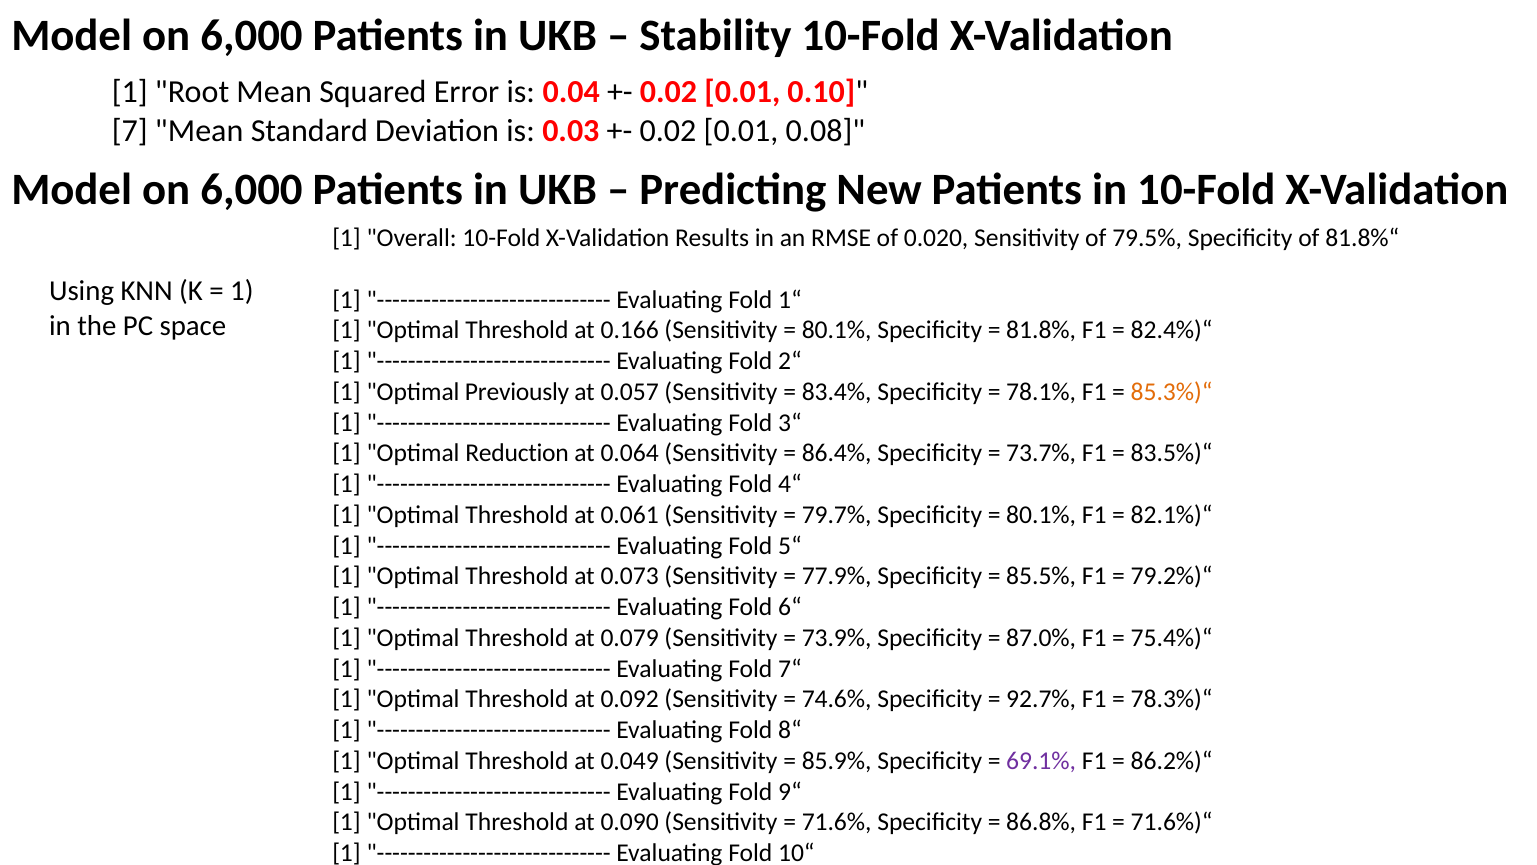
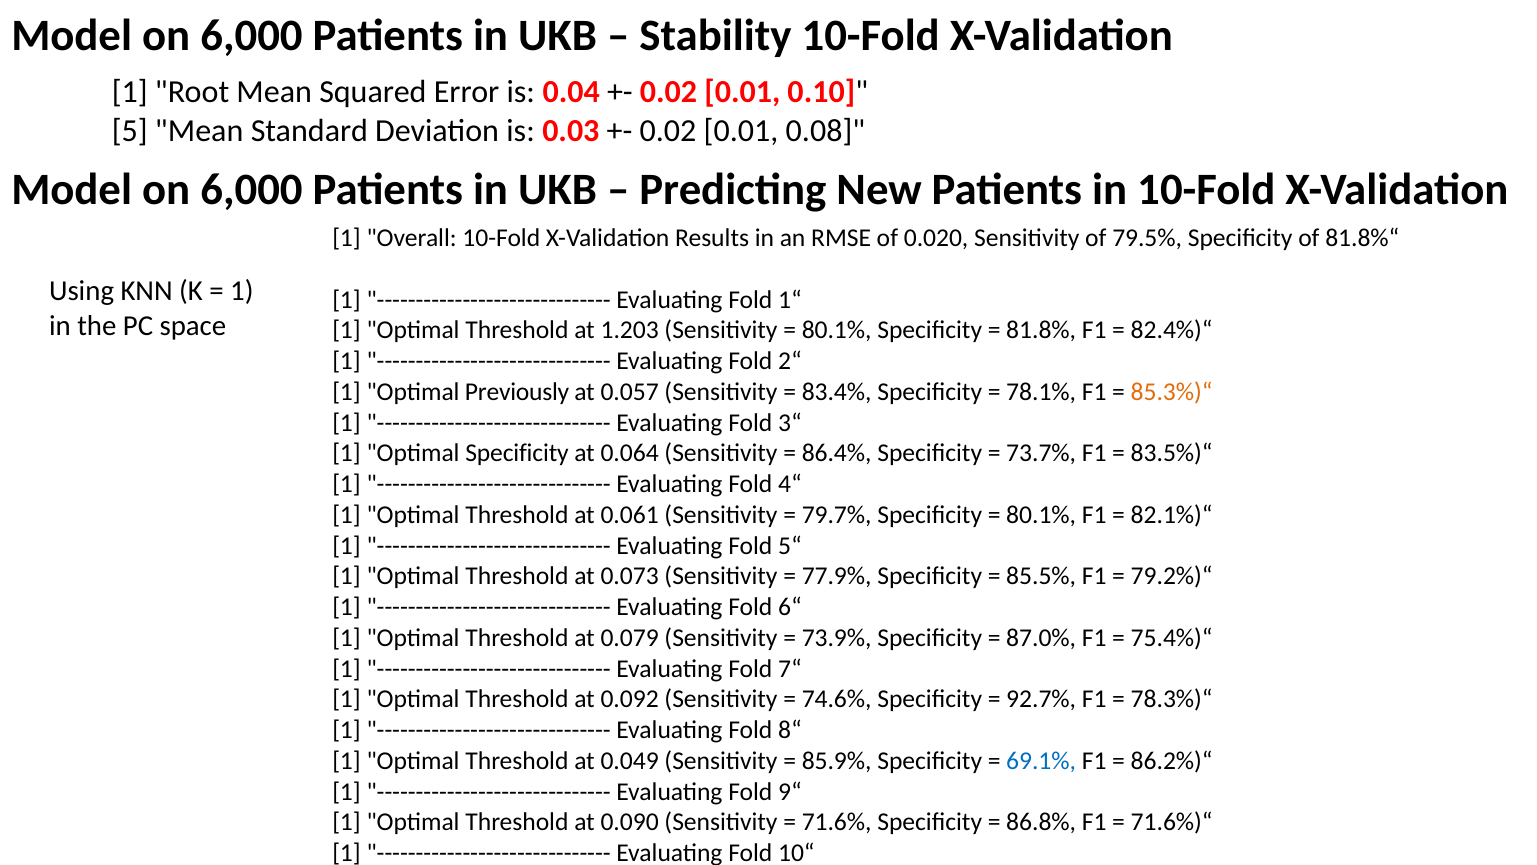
7: 7 -> 5
0.166: 0.166 -> 1.203
Optimal Reduction: Reduction -> Specificity
69.1% colour: purple -> blue
